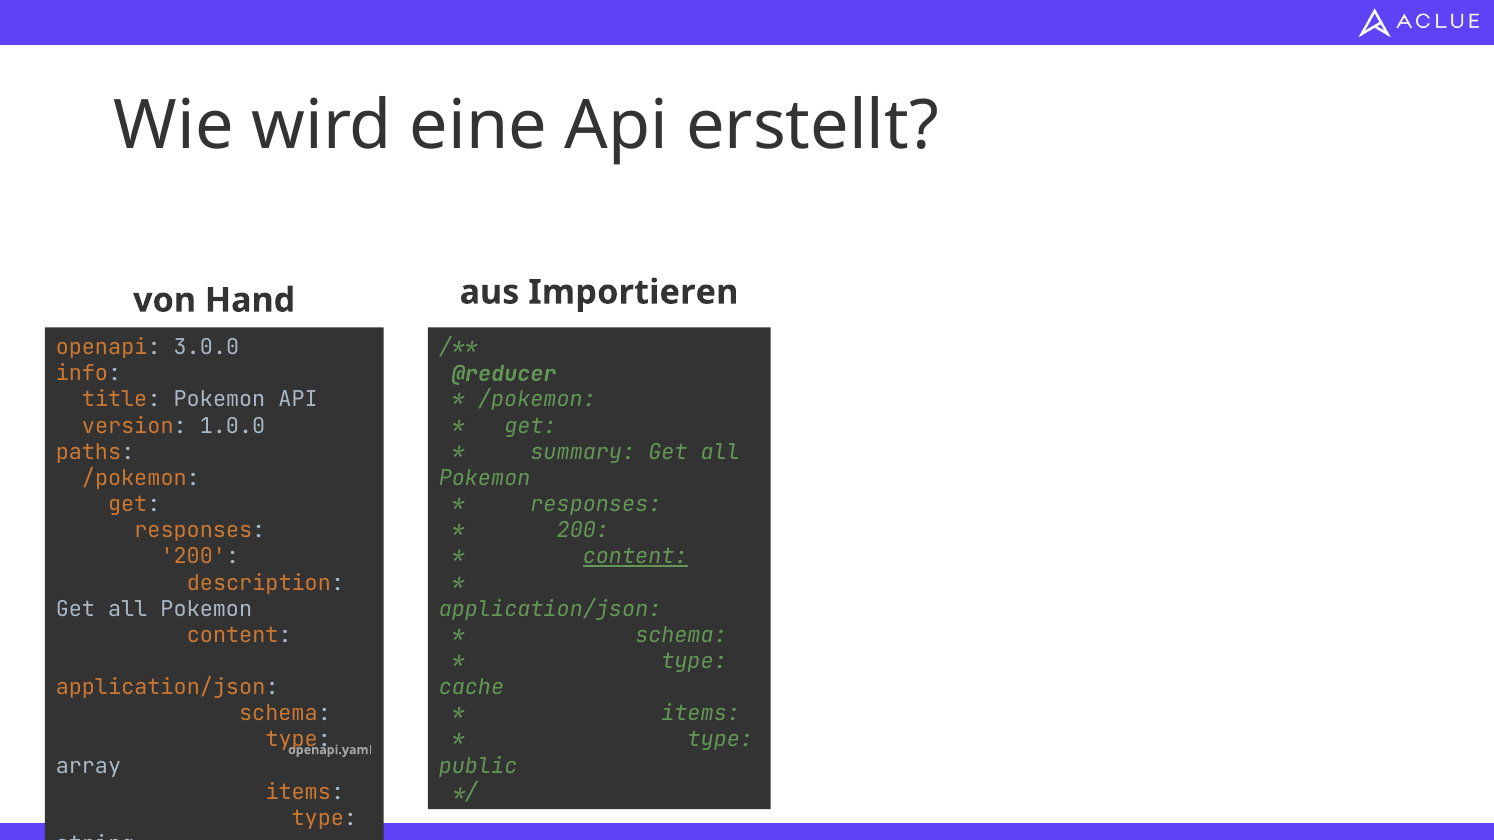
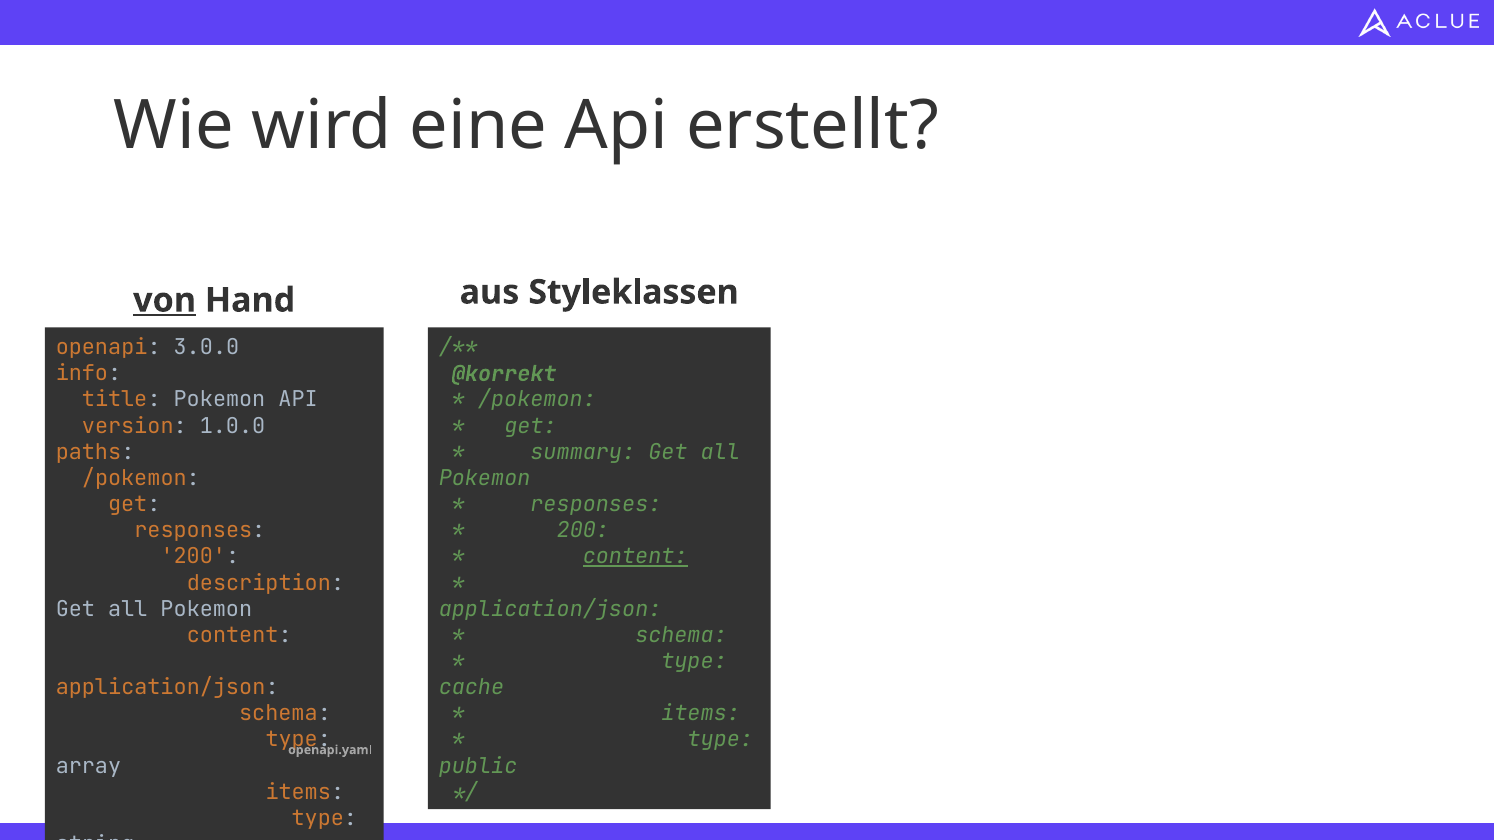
von underline: none -> present
Importieren: Importieren -> Styleklassen
@reducer: @reducer -> @korrekt
